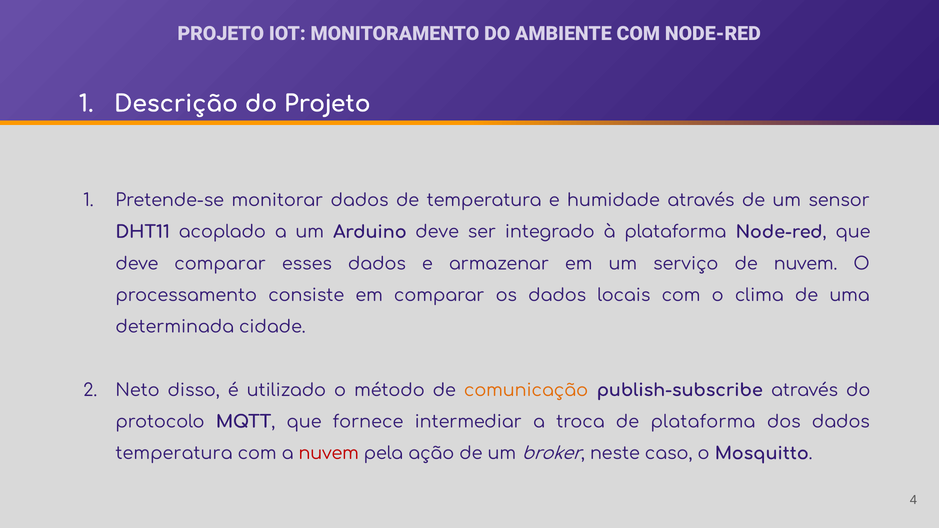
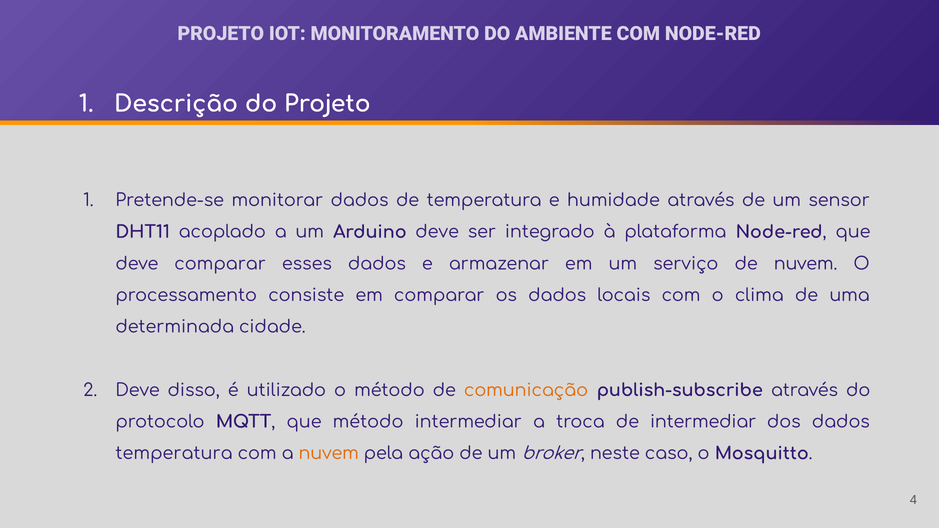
Neto at (138, 390): Neto -> Deve
que fornece: fornece -> método
de plataforma: plataforma -> intermediar
nuvem at (329, 454) colour: red -> orange
